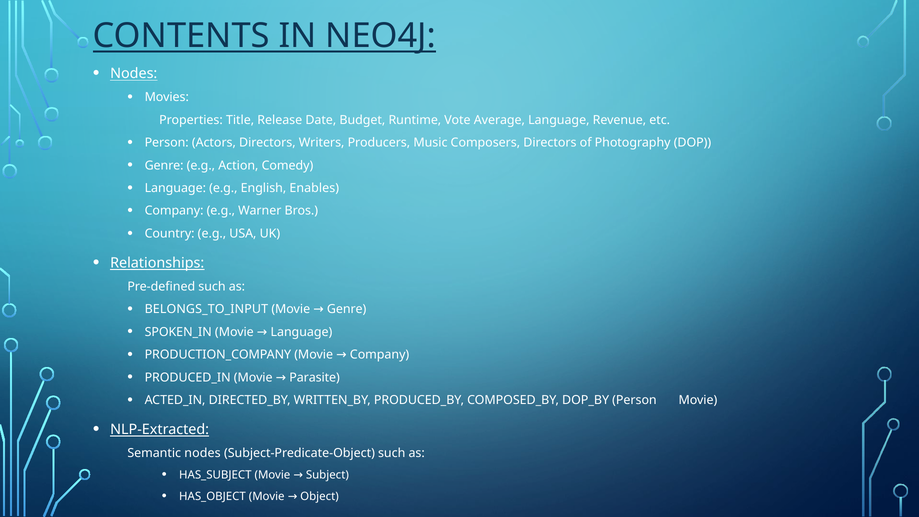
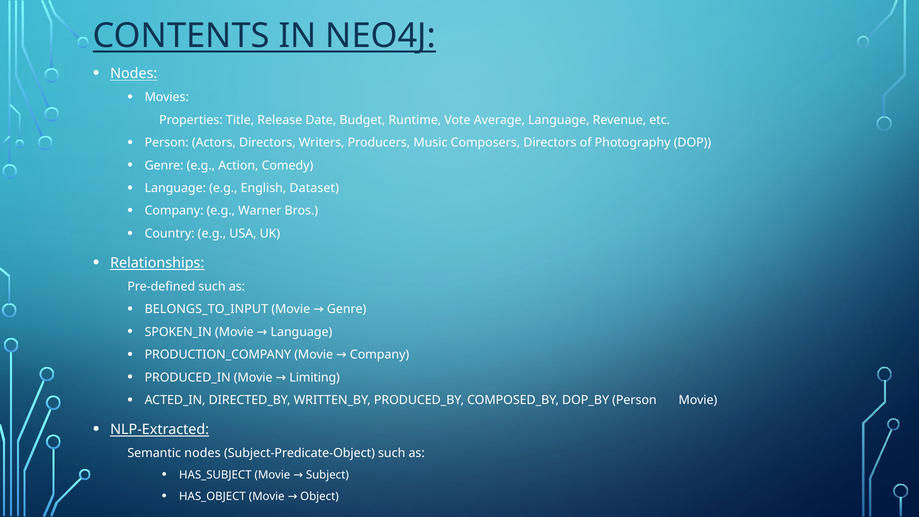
Enables: Enables -> Dataset
Parasite: Parasite -> Limiting
